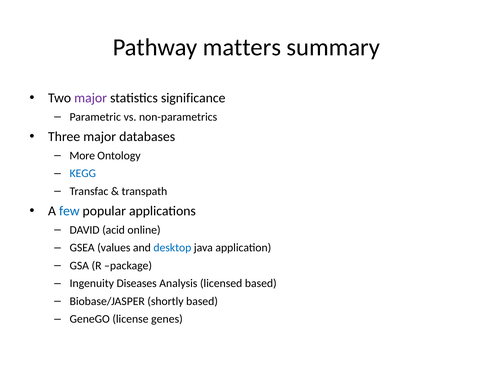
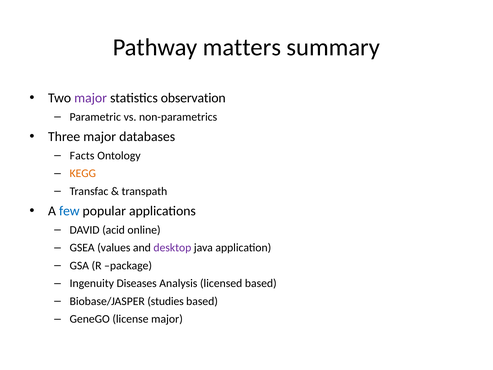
significance: significance -> observation
More: More -> Facts
KEGG colour: blue -> orange
desktop colour: blue -> purple
shortly: shortly -> studies
license genes: genes -> major
